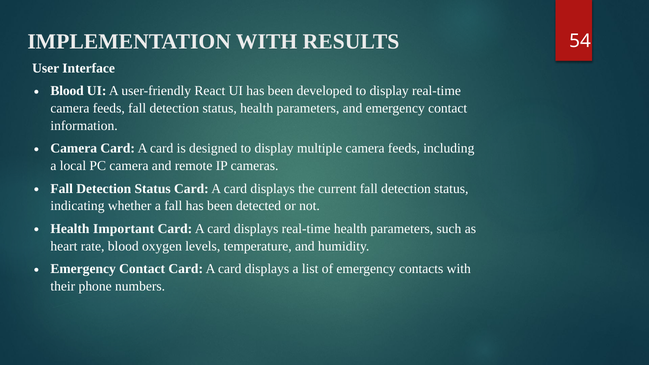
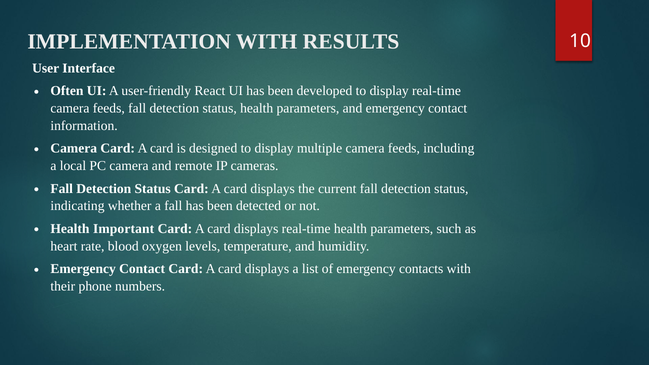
54: 54 -> 10
Blood at (67, 91): Blood -> Often
